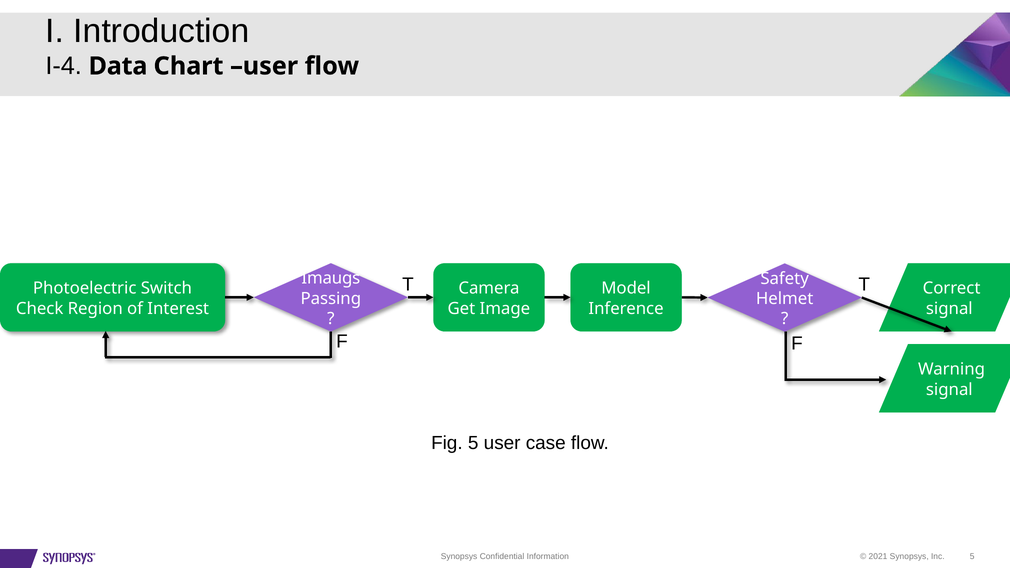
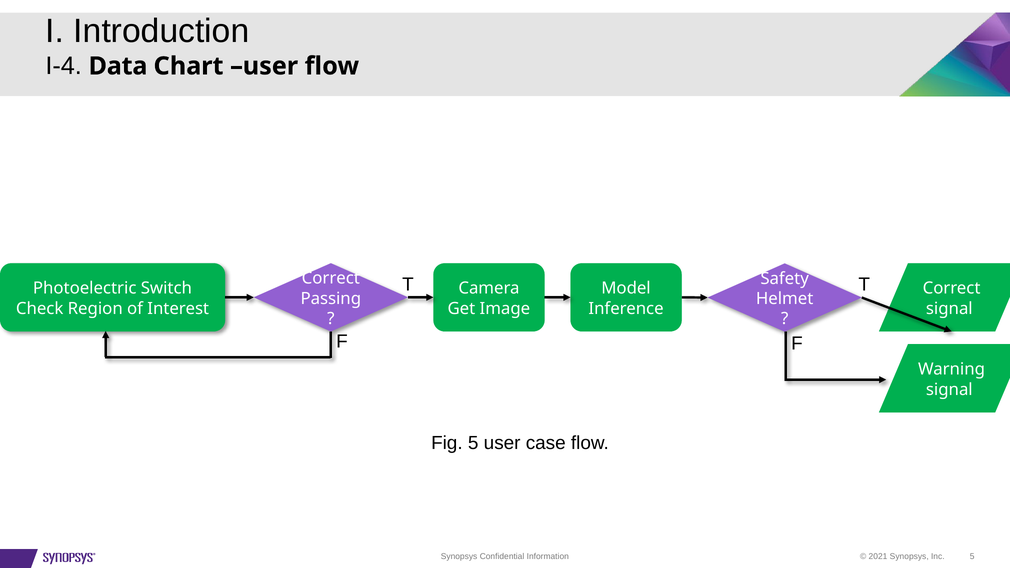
Imaugs at (331, 278): Imaugs -> Correct
